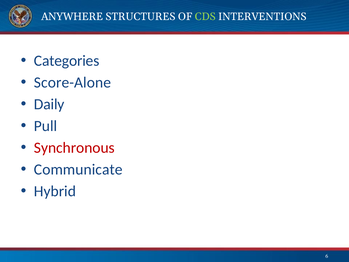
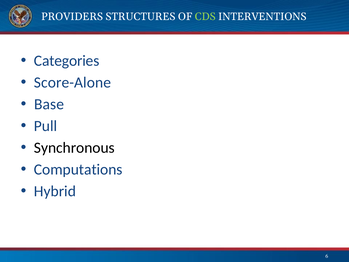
ANYWHERE: ANYWHERE -> PROVIDERS
Daily: Daily -> Base
Synchronous colour: red -> black
Communicate: Communicate -> Computations
